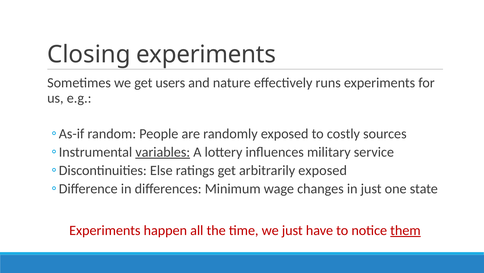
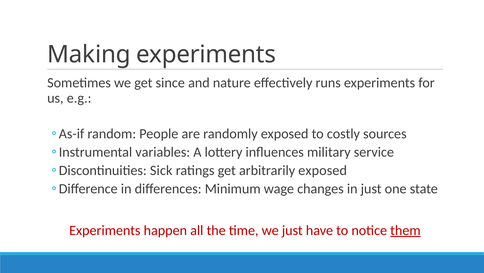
Closing: Closing -> Making
users: users -> since
variables underline: present -> none
Else: Else -> Sick
